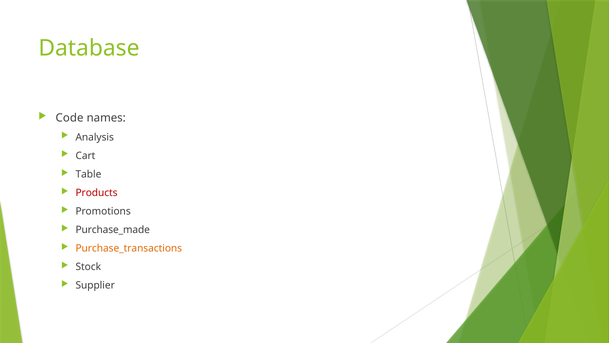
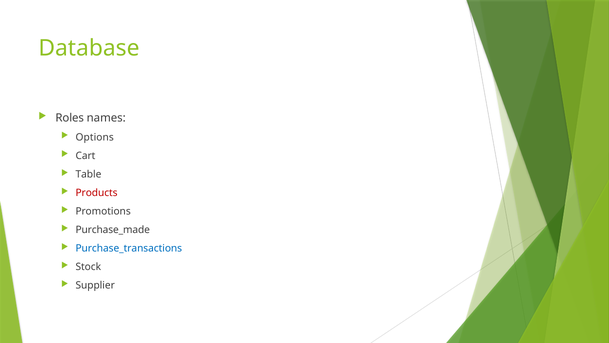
Code: Code -> Roles
Analysis: Analysis -> Options
Purchase_transactions colour: orange -> blue
